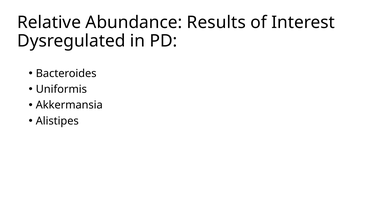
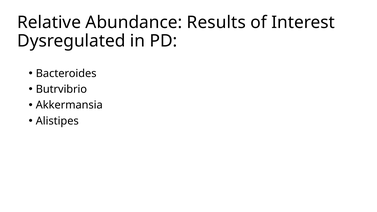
Uniformis: Uniformis -> Butrvibrio
